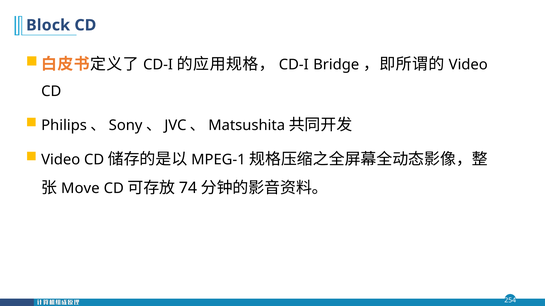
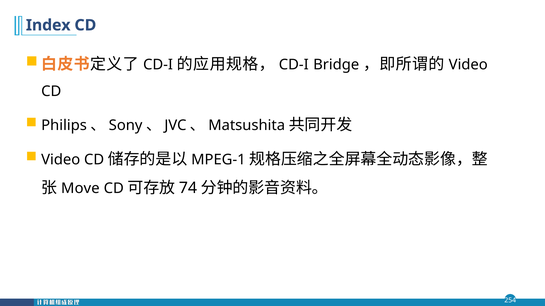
Block: Block -> Index
